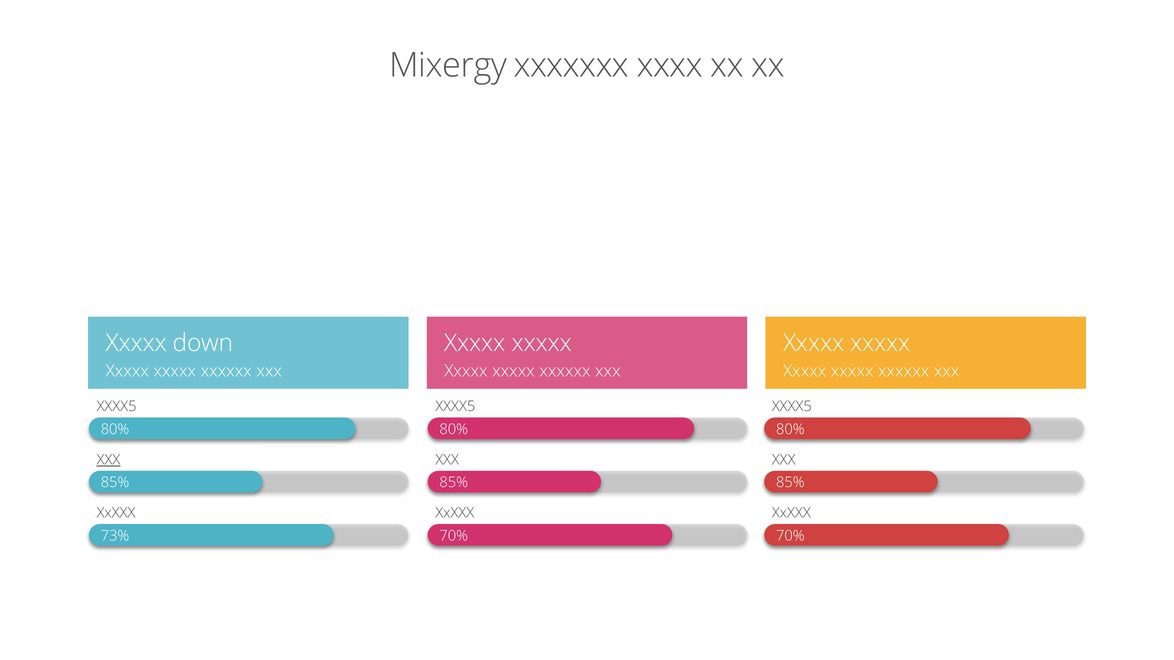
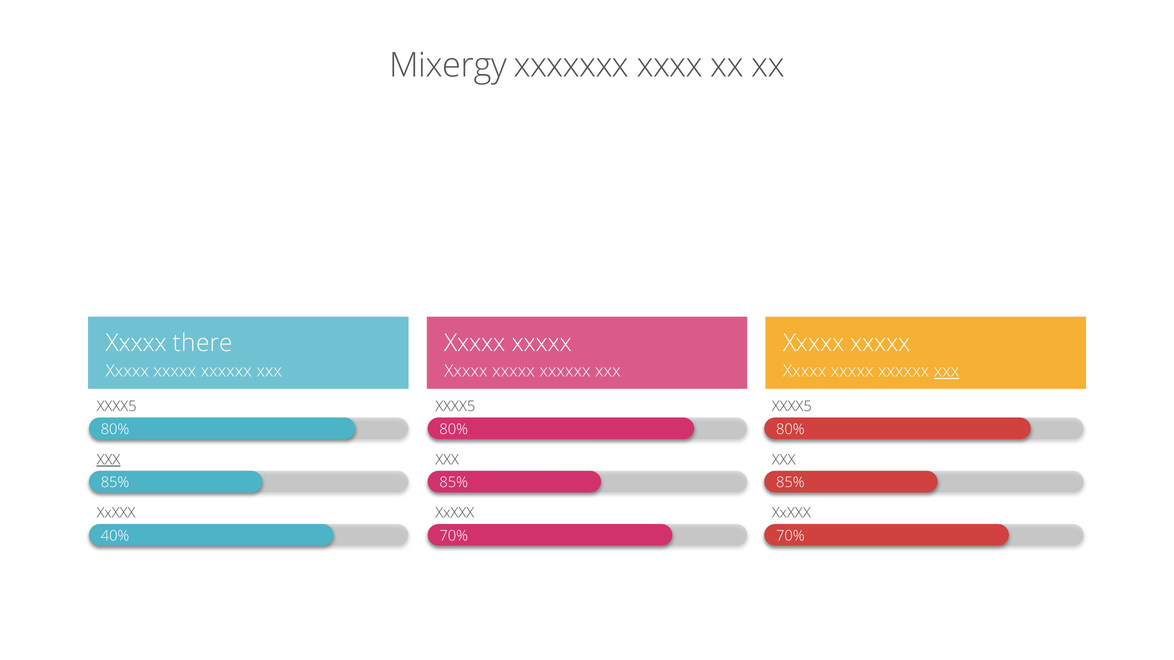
down: down -> there
xxx at (947, 371) underline: none -> present
73%: 73% -> 40%
